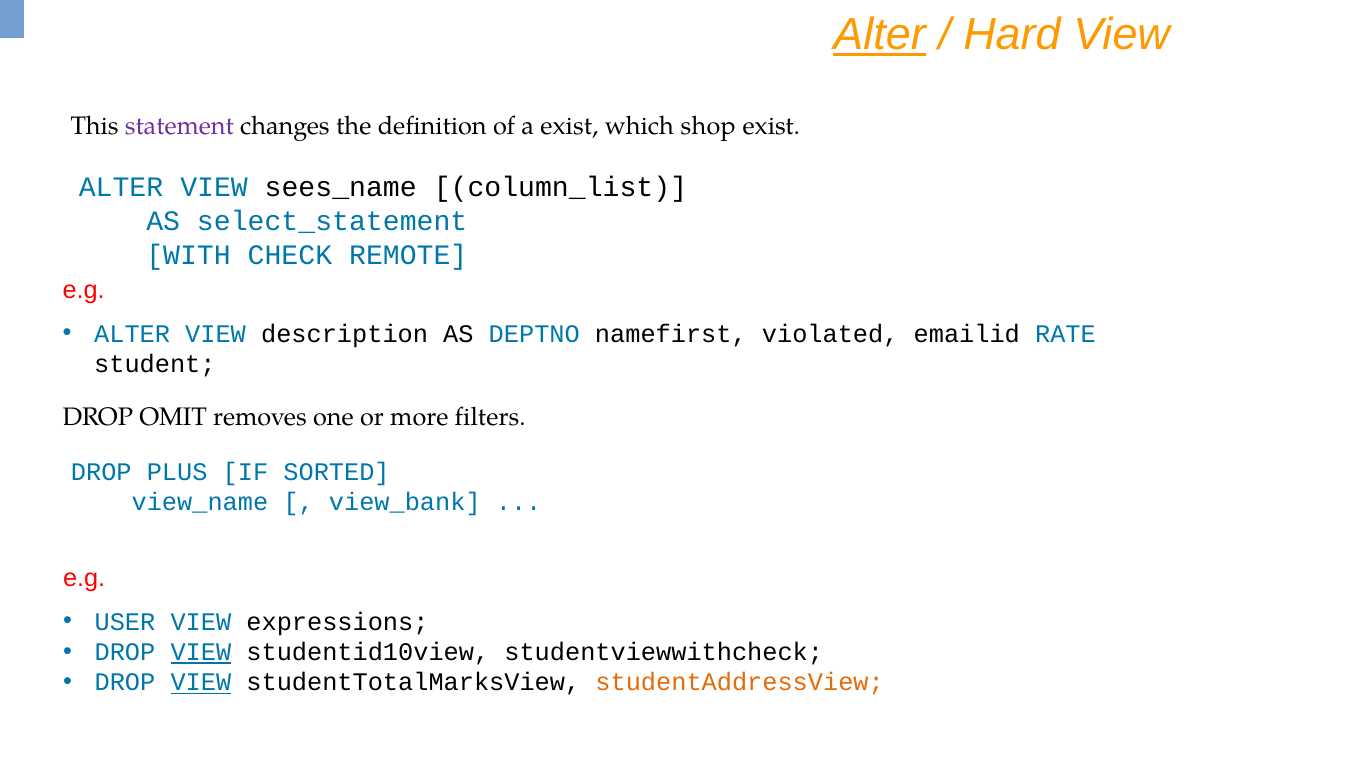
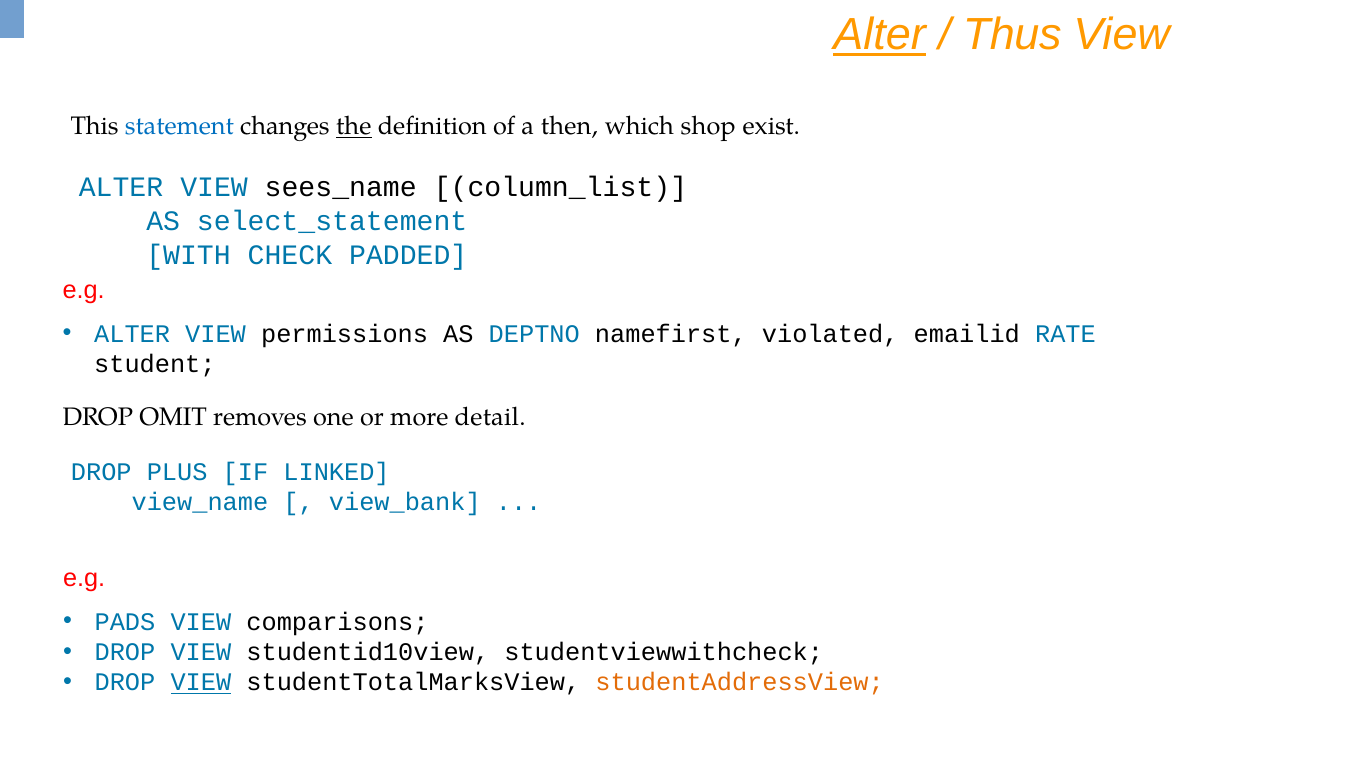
Hard: Hard -> Thus
statement colour: purple -> blue
the underline: none -> present
a exist: exist -> then
REMOTE: REMOTE -> PADDED
description: description -> permissions
filters: filters -> detail
SORTED: SORTED -> LINKED
USER: USER -> PADS
expressions: expressions -> comparisons
VIEW at (201, 652) underline: present -> none
